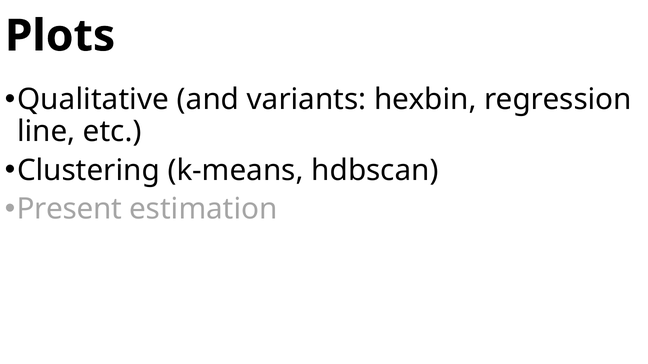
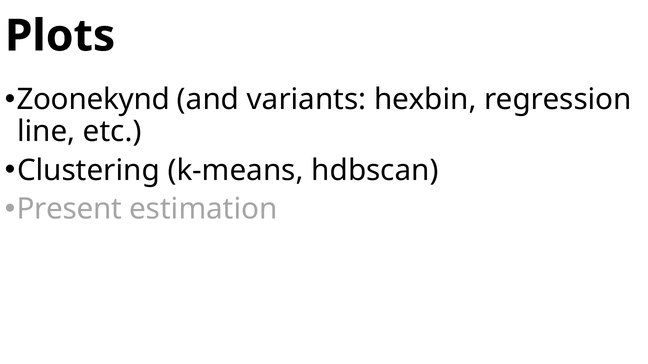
Qualitative: Qualitative -> Zoonekynd
